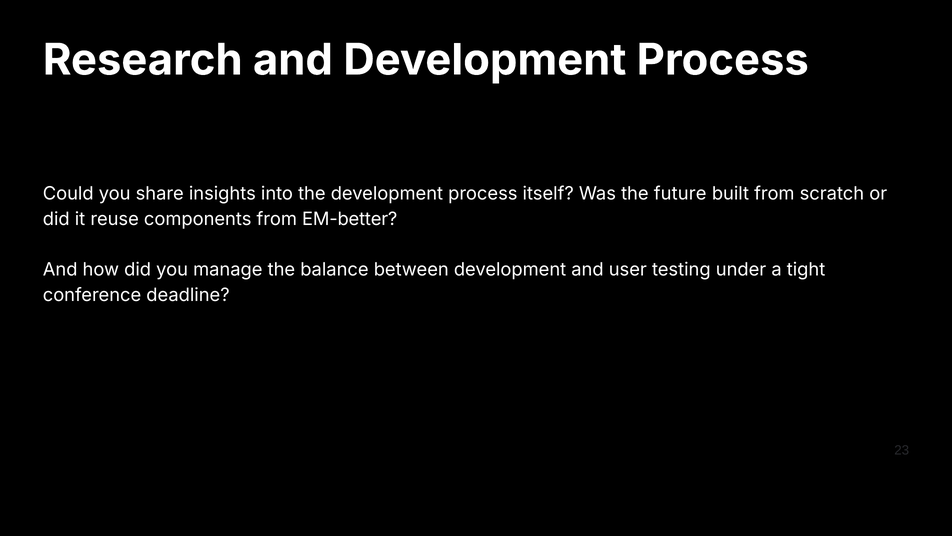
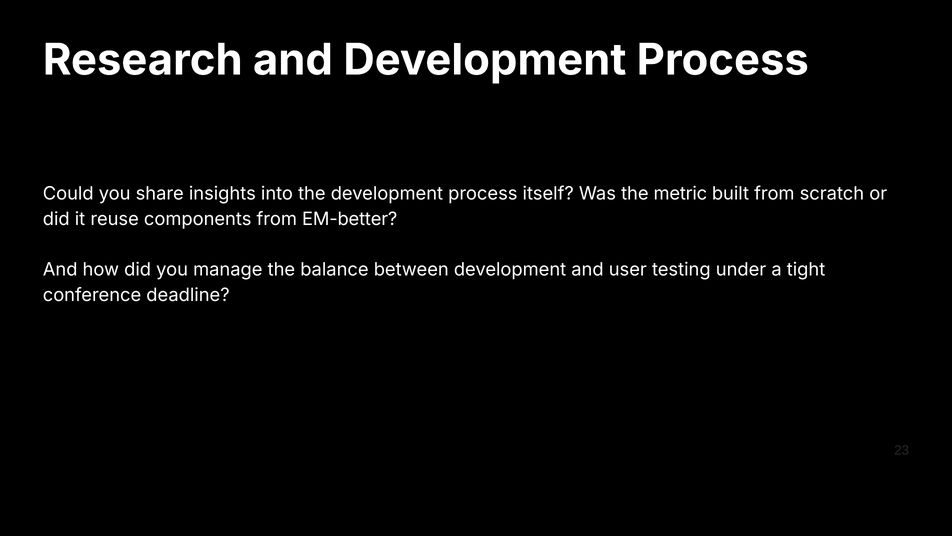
future: future -> metric
